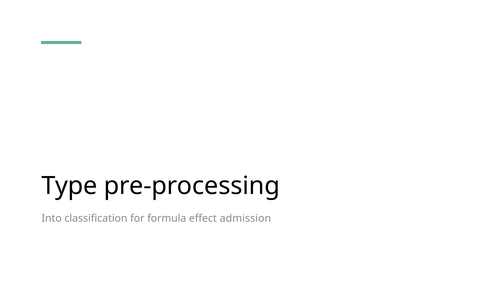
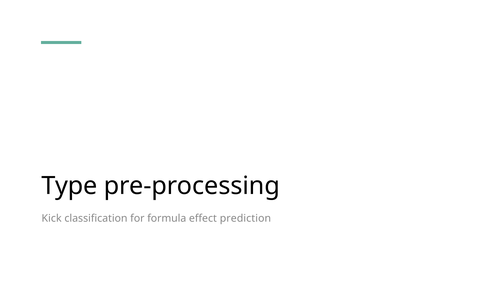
Into: Into -> Kick
admission: admission -> prediction
